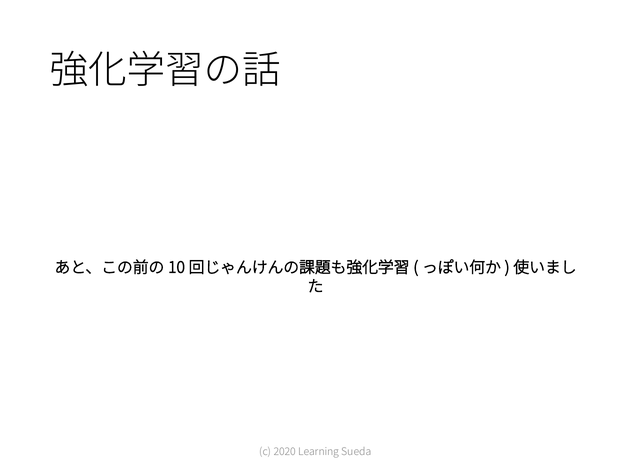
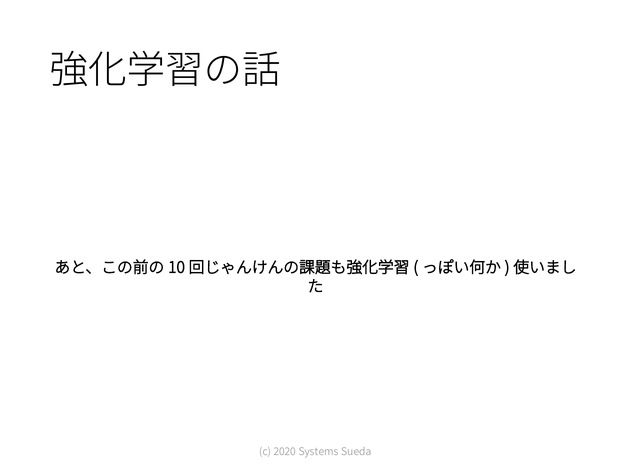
Learning: Learning -> Systems
